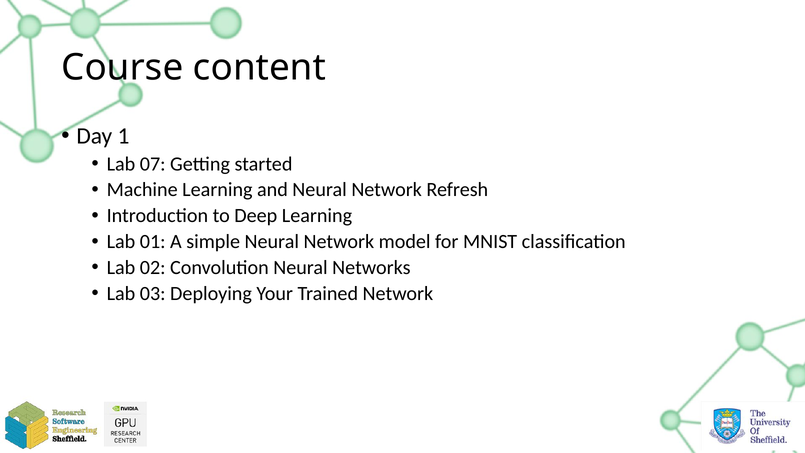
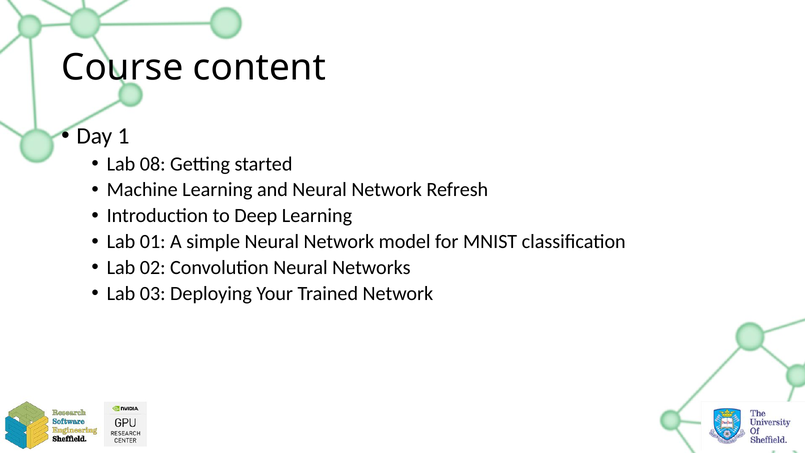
07: 07 -> 08
